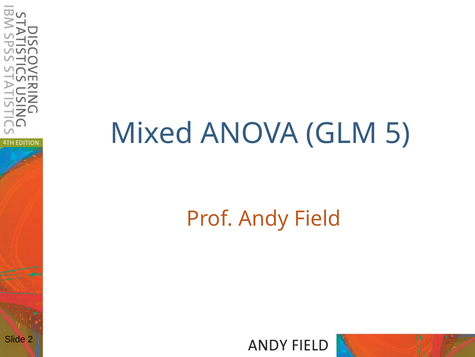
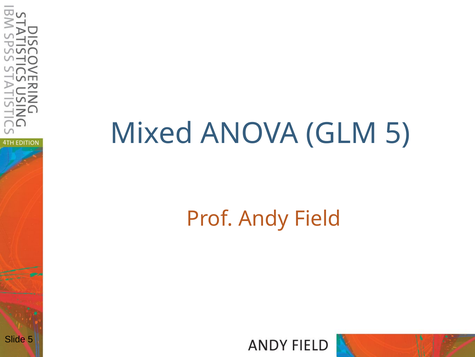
Slide 2: 2 -> 5
